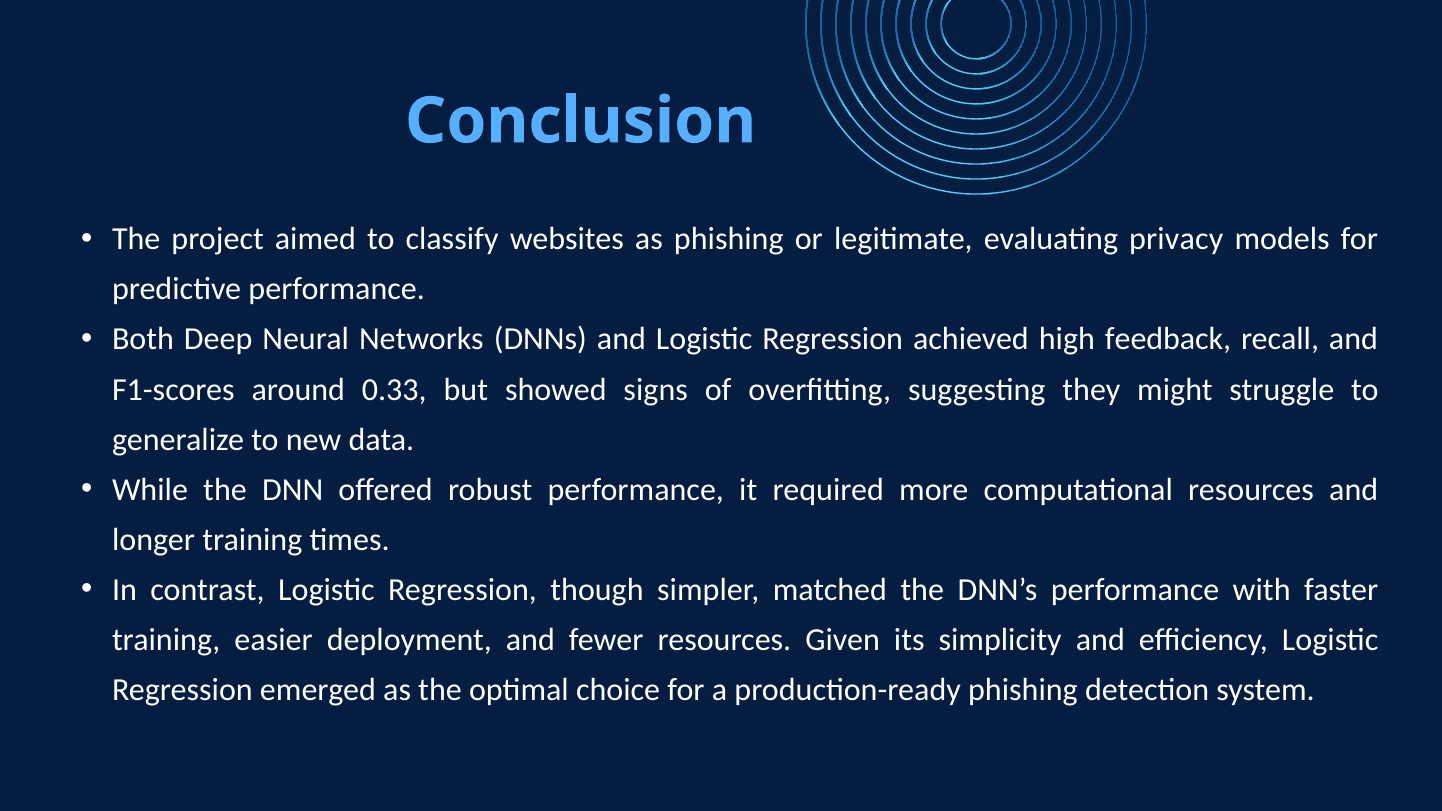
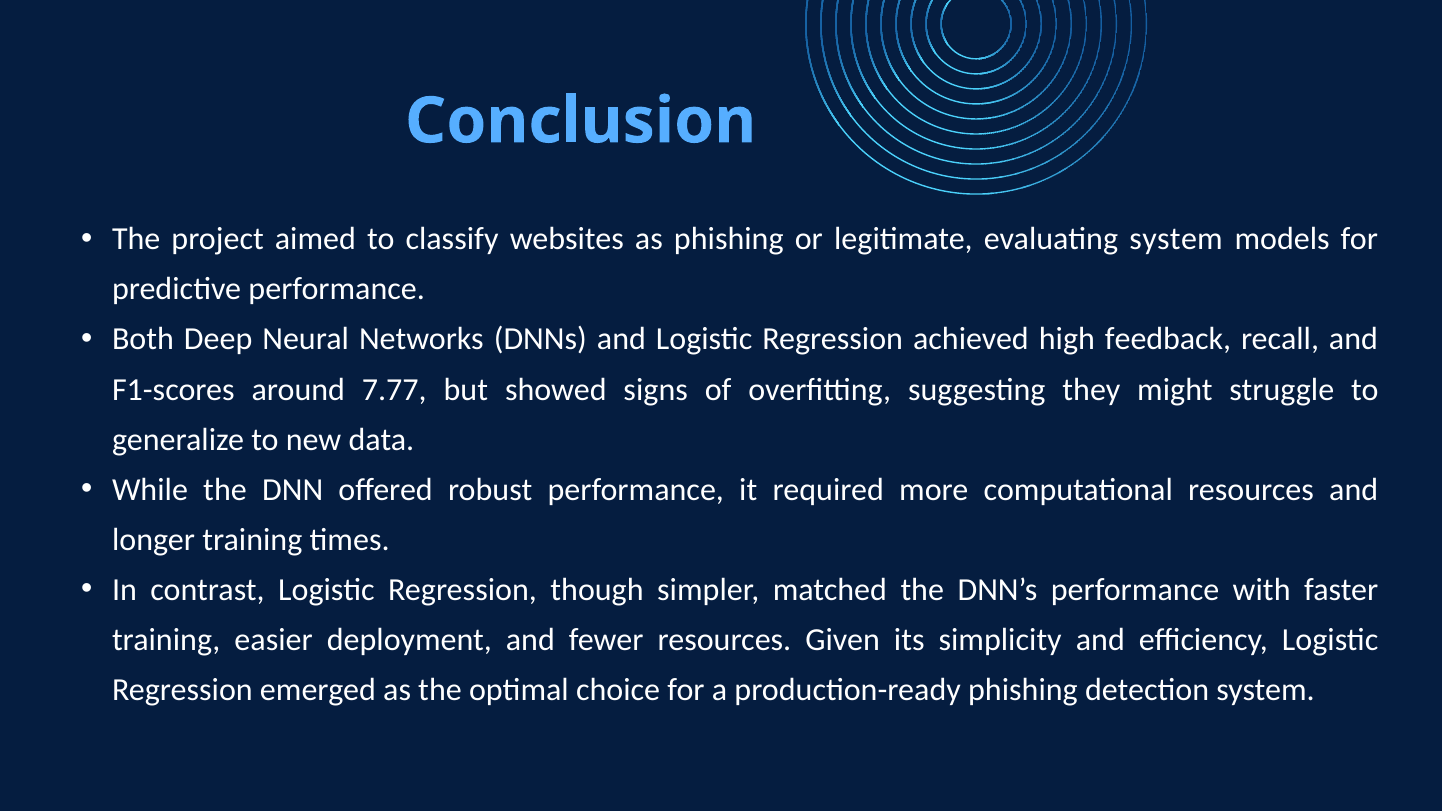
evaluating privacy: privacy -> system
0.33: 0.33 -> 7.77
